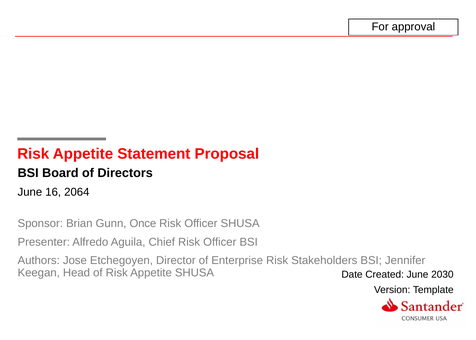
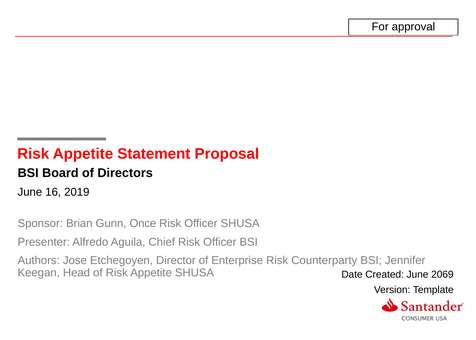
2064: 2064 -> 2019
Stakeholders: Stakeholders -> Counterparty
2030: 2030 -> 2069
